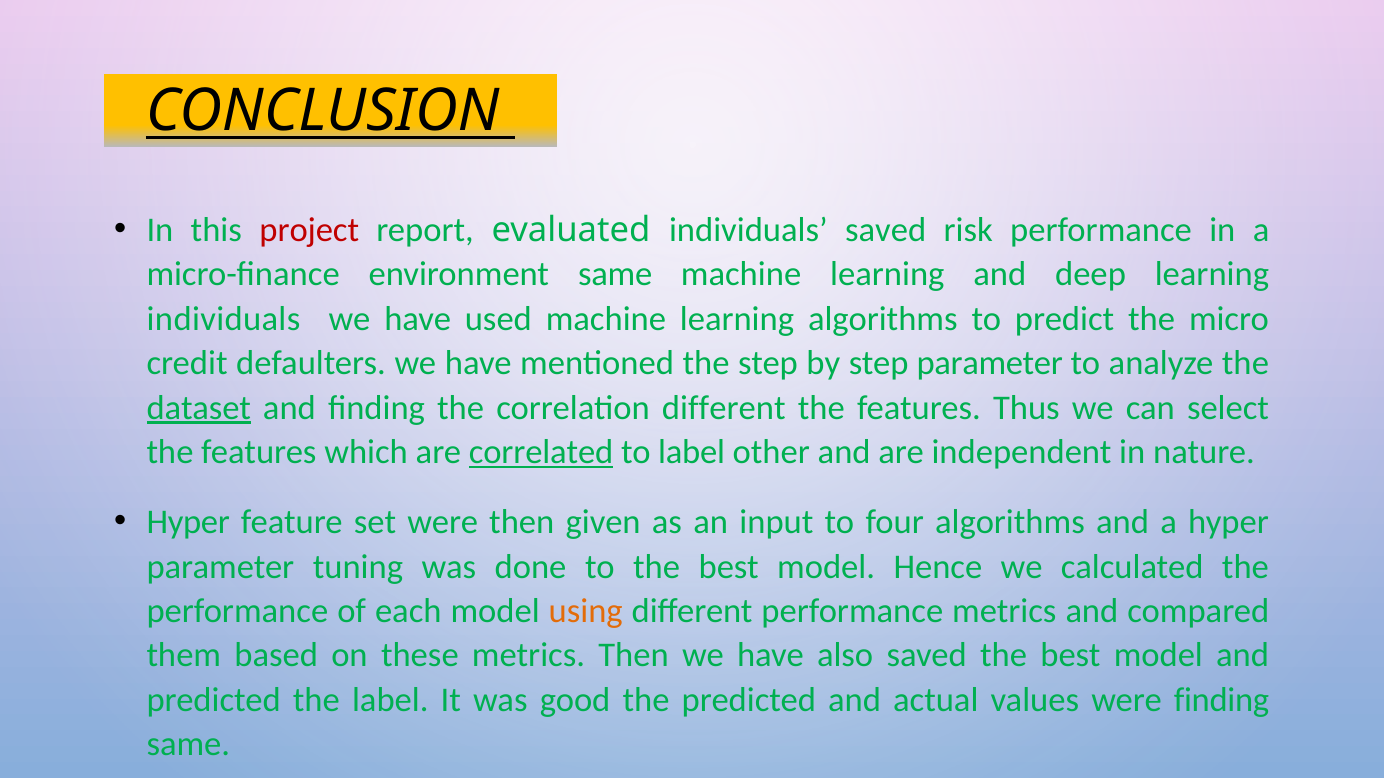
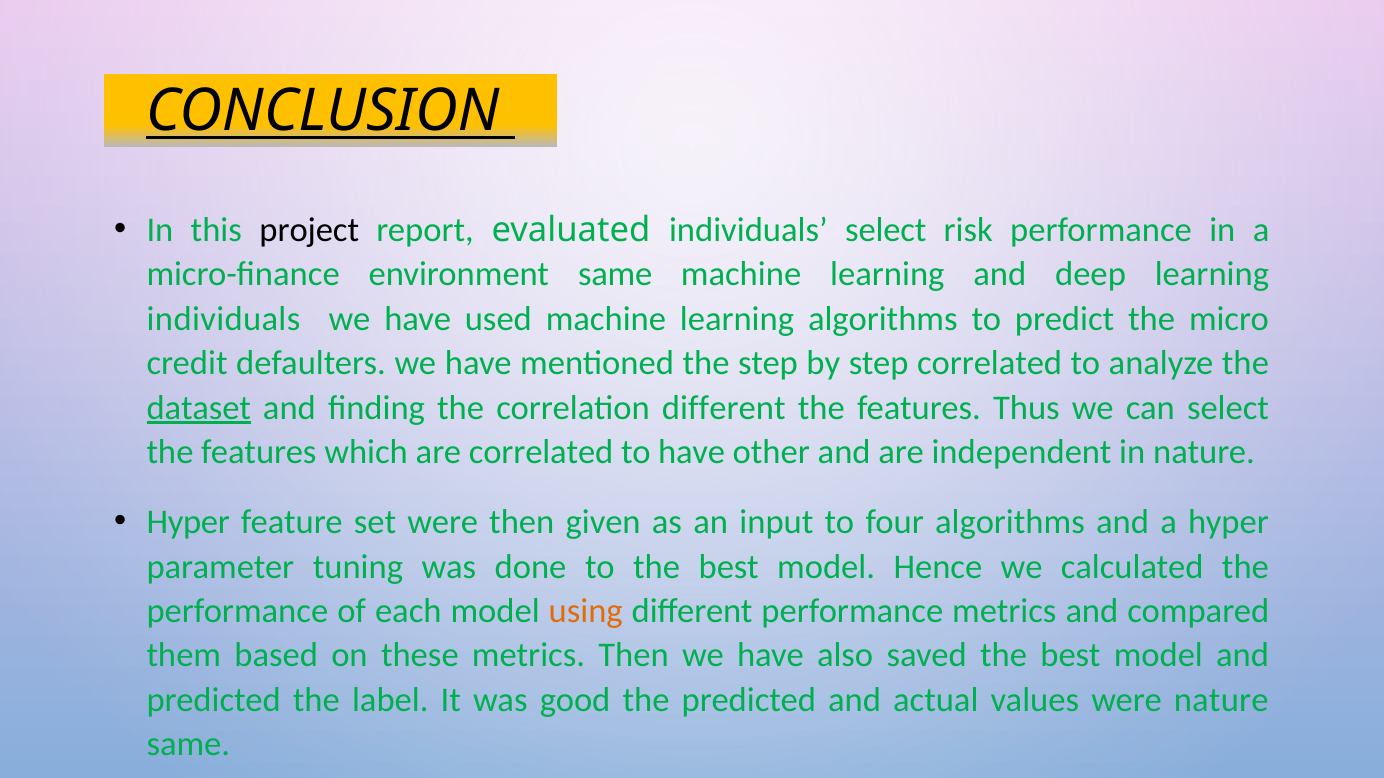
project colour: red -> black
individuals saved: saved -> select
step parameter: parameter -> correlated
correlated at (541, 452) underline: present -> none
to label: label -> have
were finding: finding -> nature
